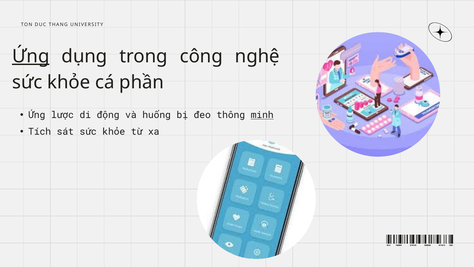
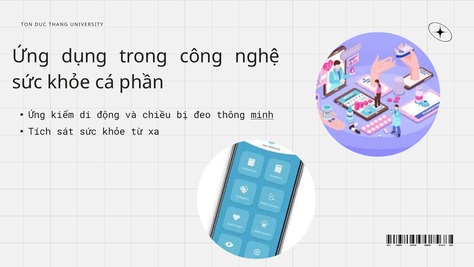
Ứng at (31, 56) underline: present -> none
lược: lược -> kiếm
huống: huống -> chiều
